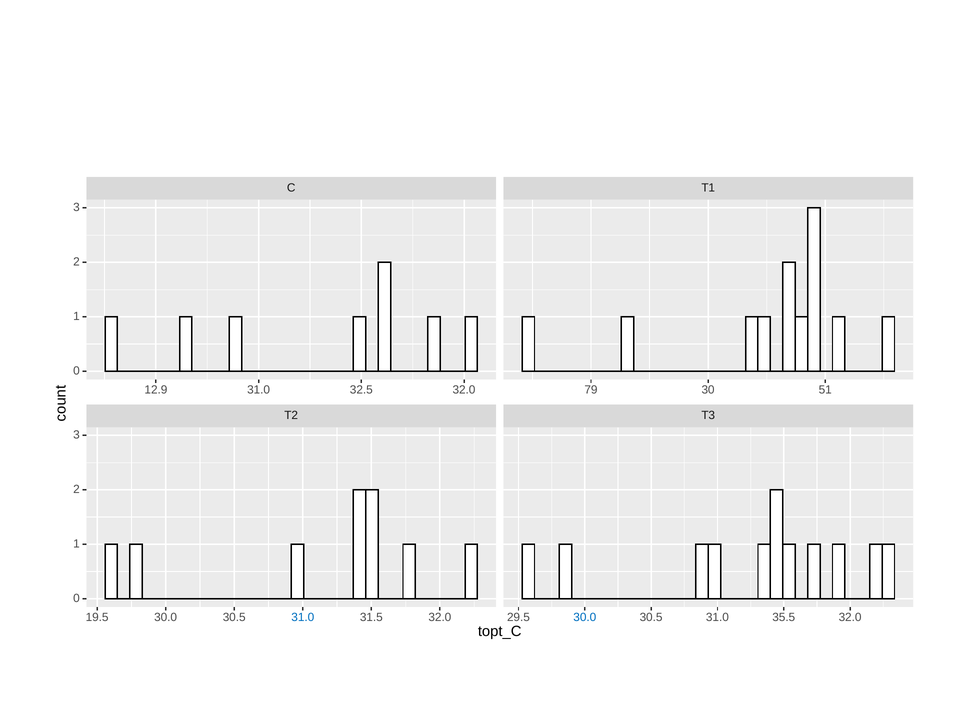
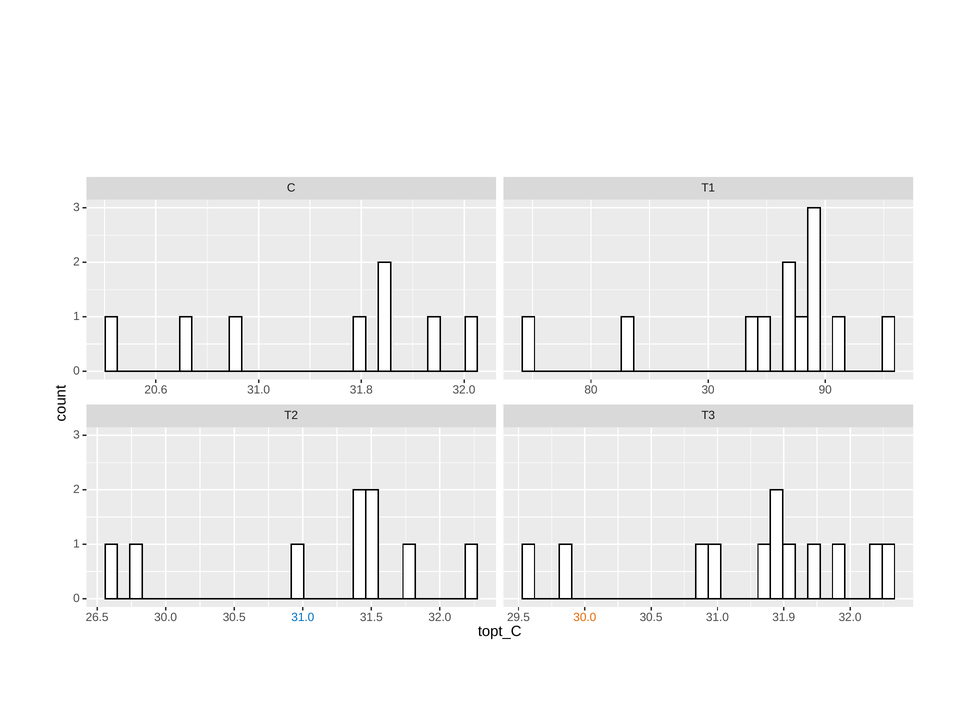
12.9: 12.9 -> 20.6
32.5: 32.5 -> 31.8
79: 79 -> 80
51: 51 -> 90
19.5: 19.5 -> 26.5
30.0 at (585, 617) colour: blue -> orange
35.5: 35.5 -> 31.9
